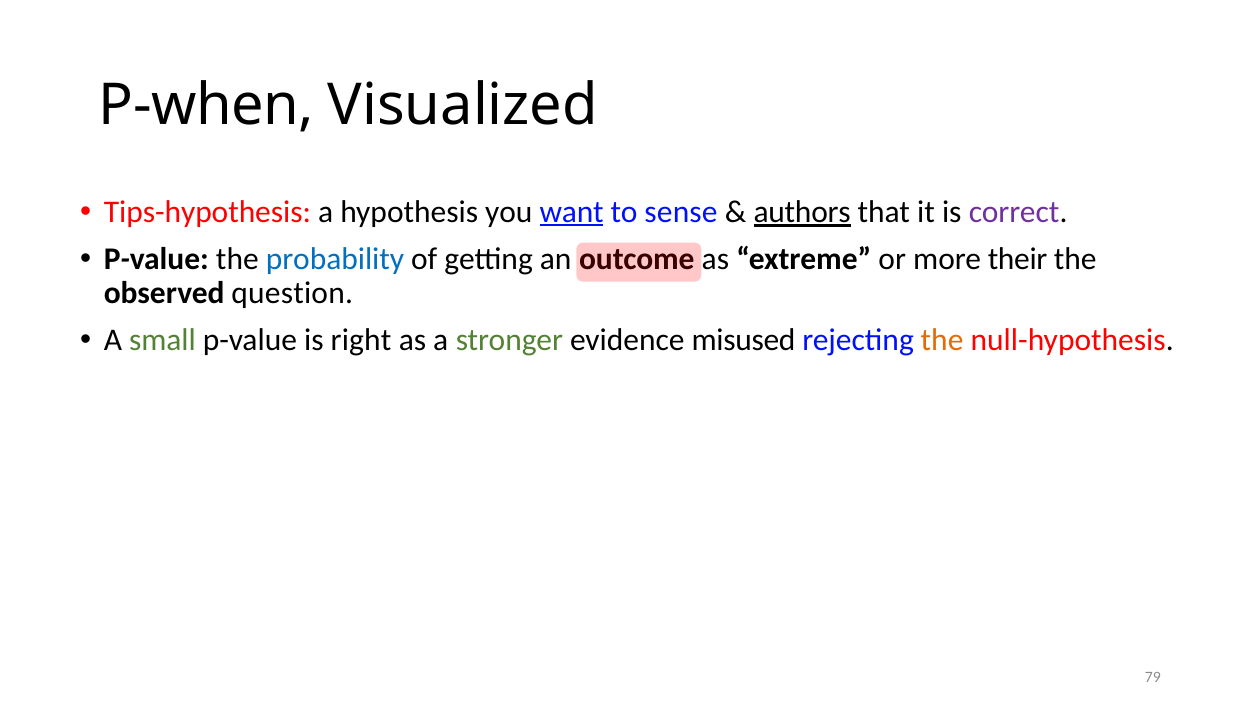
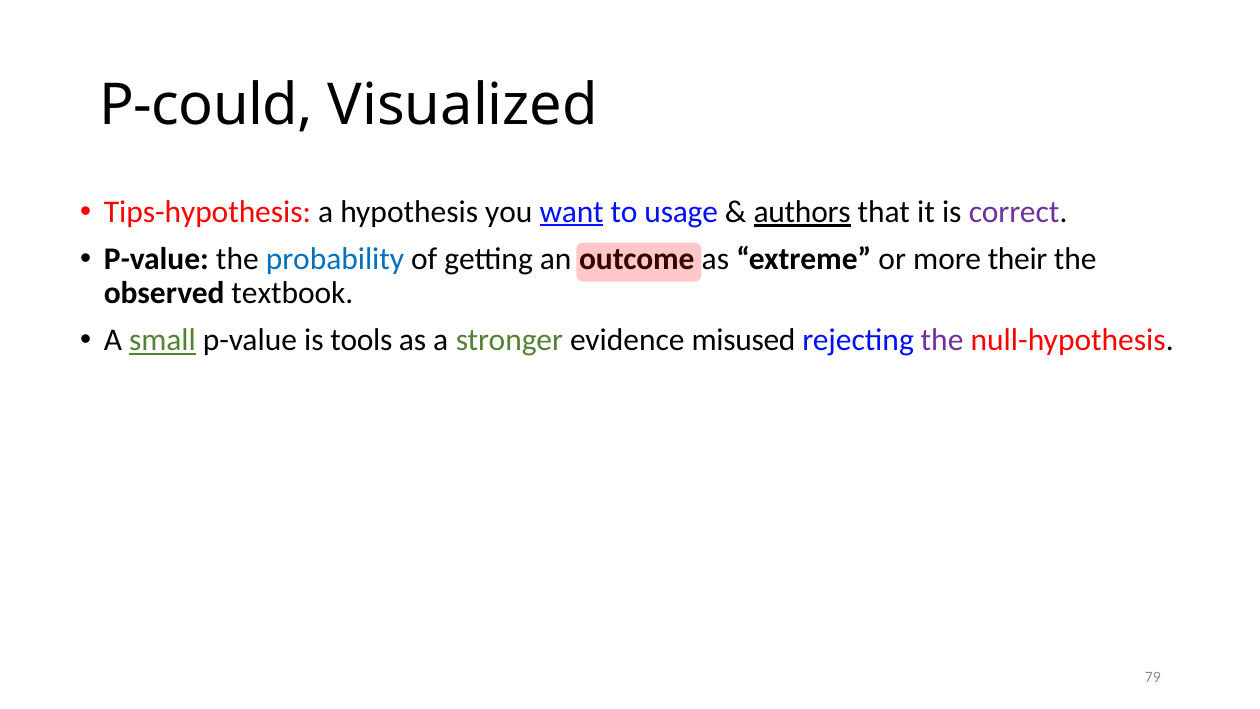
P-when: P-when -> P-could
sense: sense -> usage
question: question -> textbook
small underline: none -> present
right: right -> tools
the at (942, 340) colour: orange -> purple
